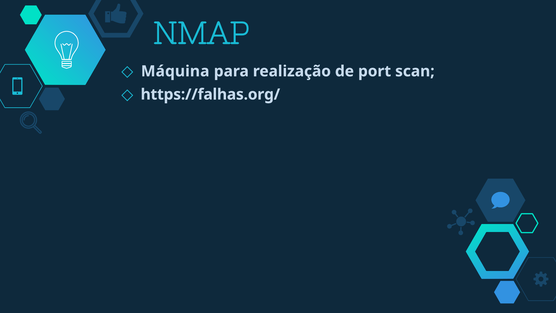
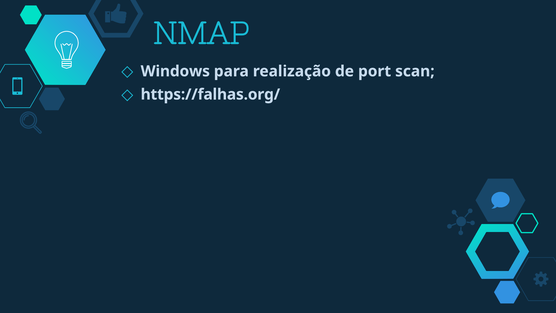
Máquina: Máquina -> Windows
